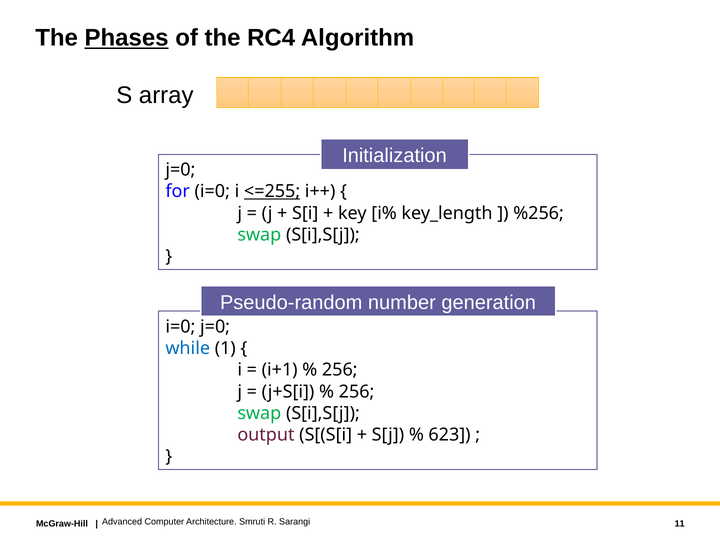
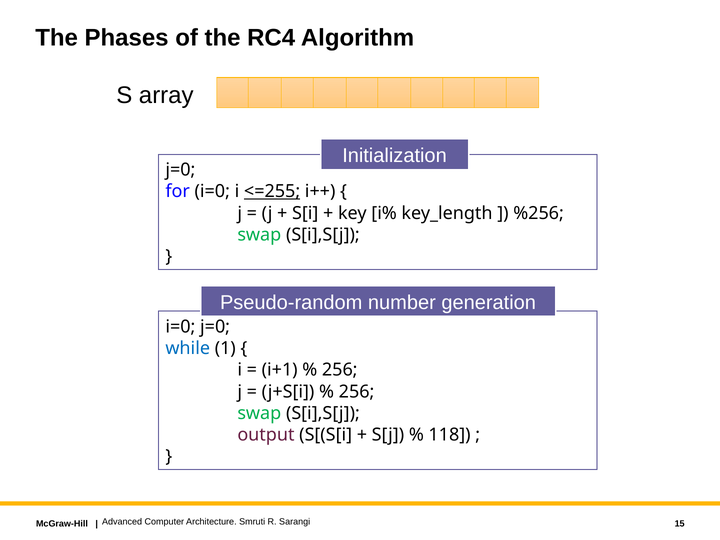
Phases underline: present -> none
623: 623 -> 118
11: 11 -> 15
